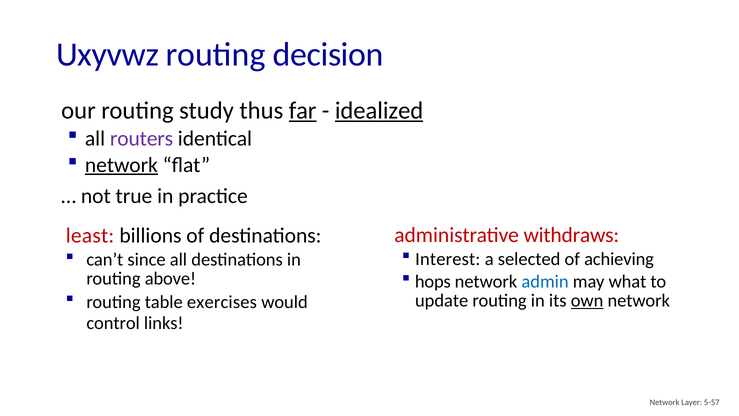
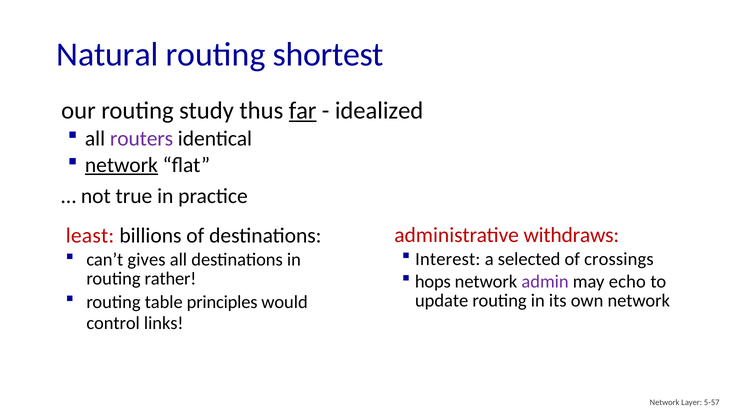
Uxyvwz: Uxyvwz -> Natural
decision: decision -> shortest
idealized underline: present -> none
achieving: achieving -> crossings
since: since -> gives
above: above -> rather
admin colour: blue -> purple
what: what -> echo
exercises: exercises -> principles
own underline: present -> none
